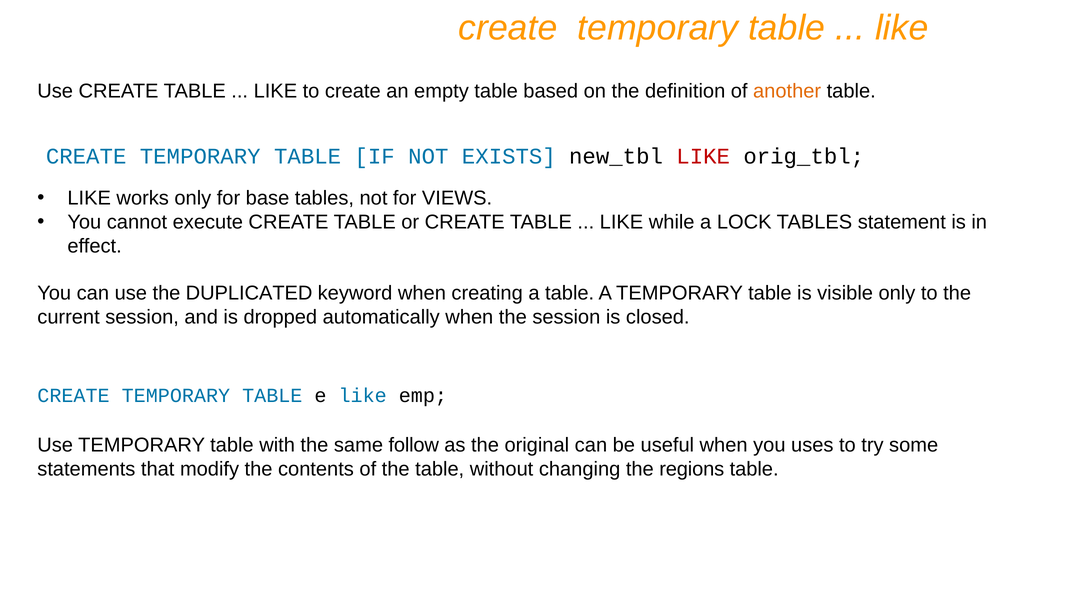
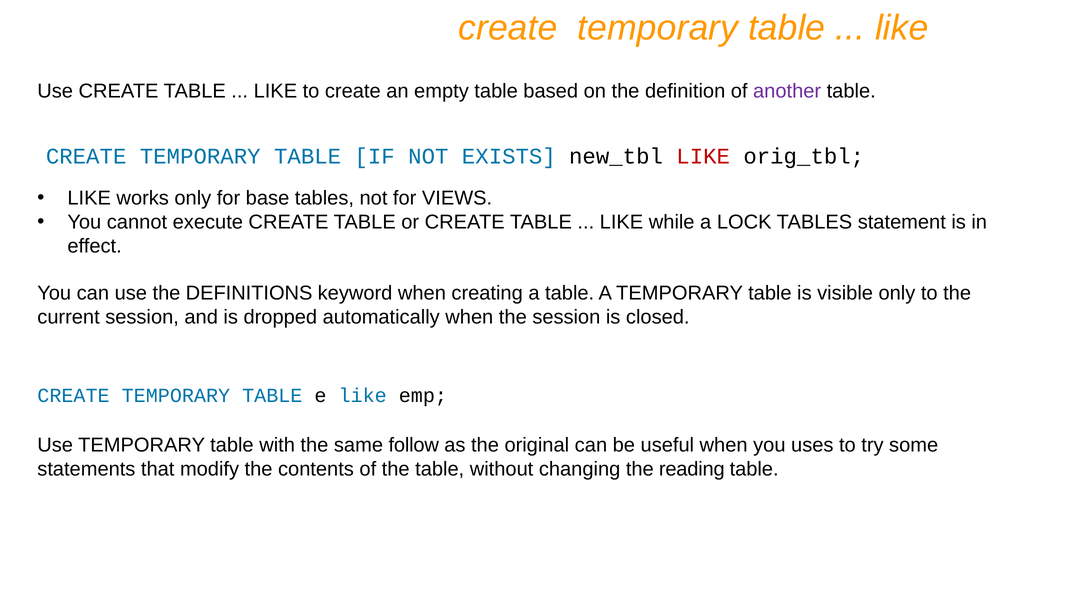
another colour: orange -> purple
DUPLICATED: DUPLICATED -> DEFINITIONS
regions: regions -> reading
